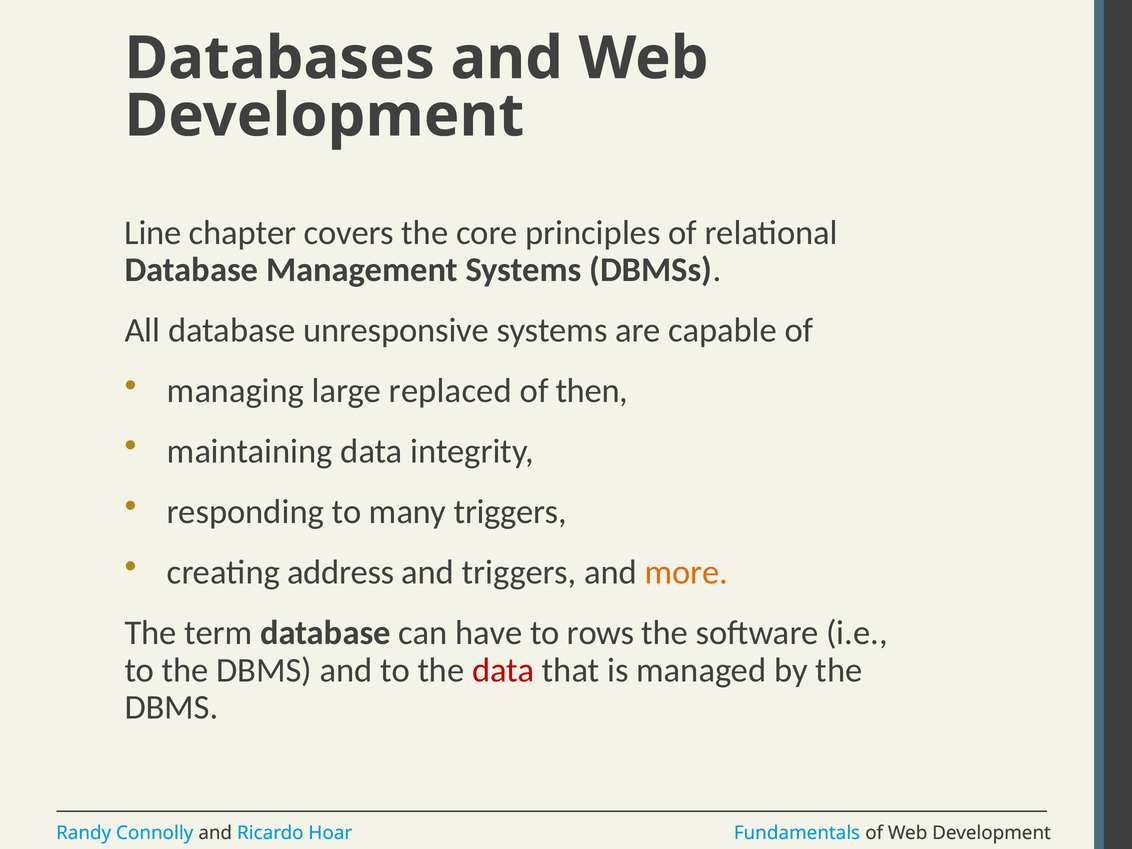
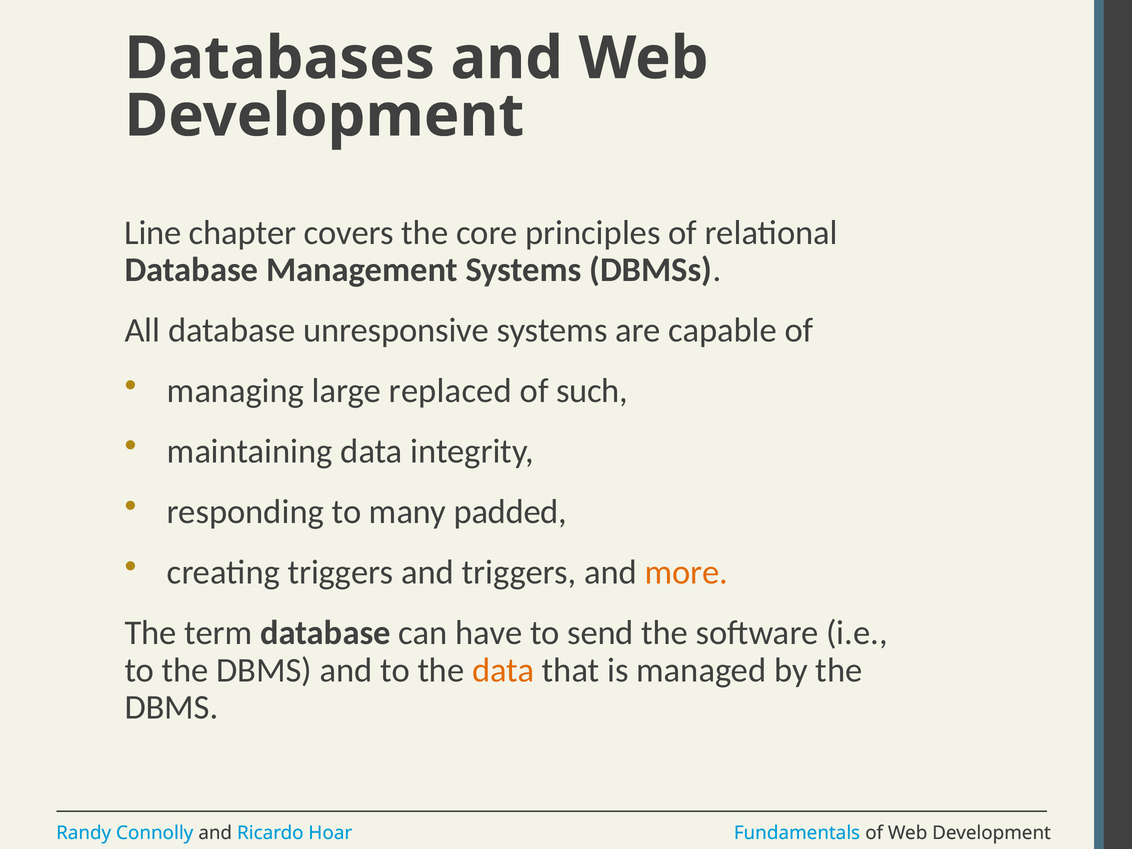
then: then -> such
many triggers: triggers -> padded
creating address: address -> triggers
rows: rows -> send
data at (503, 670) colour: red -> orange
